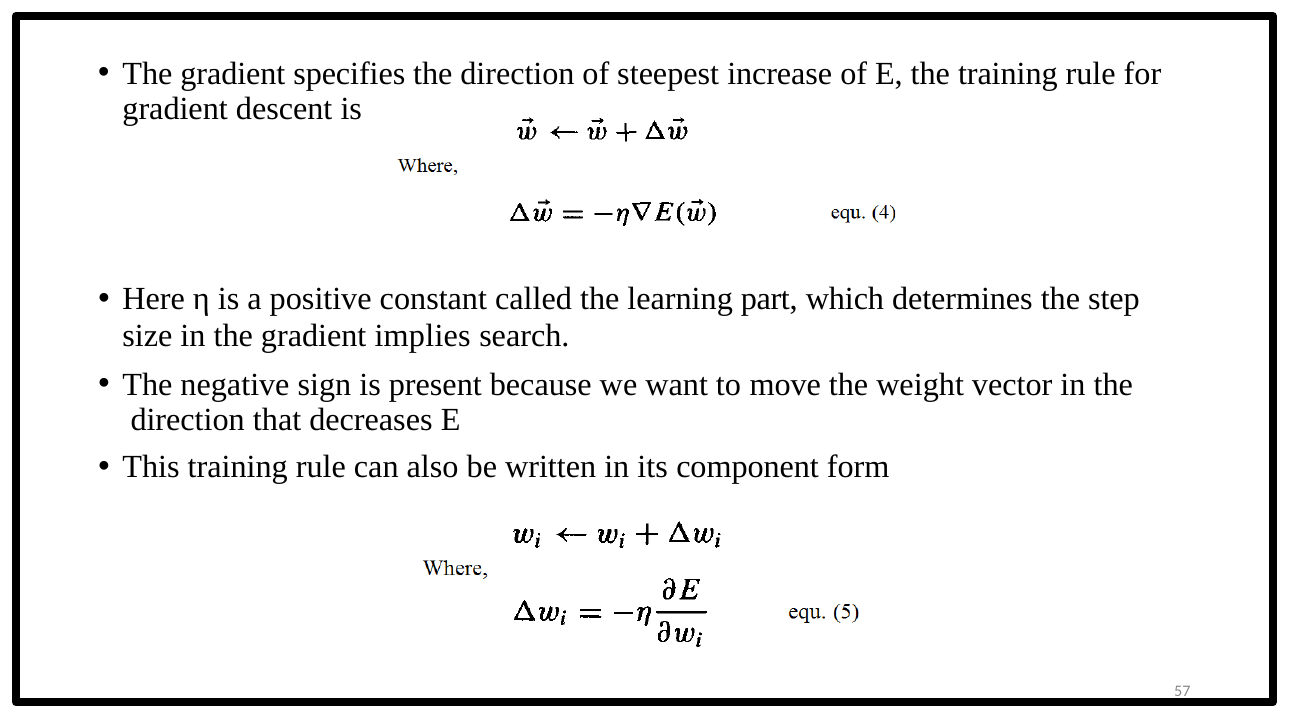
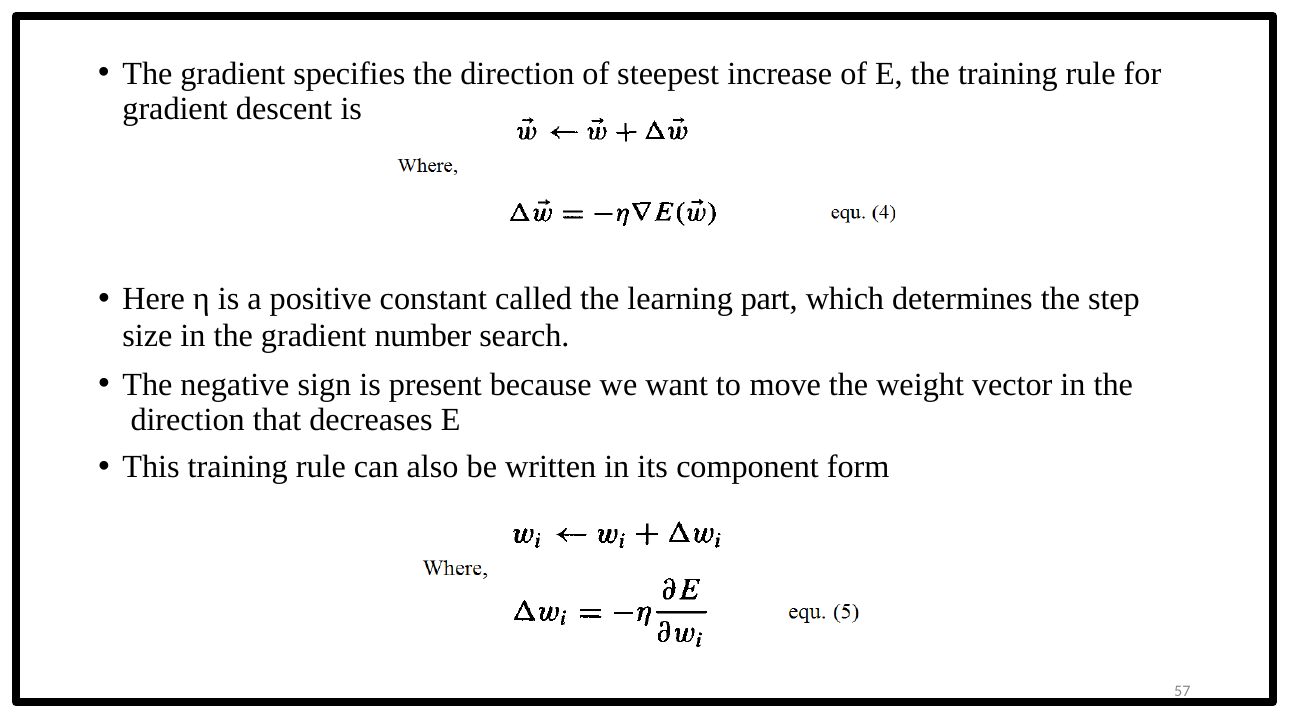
implies: implies -> number
